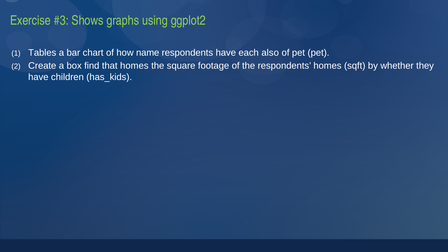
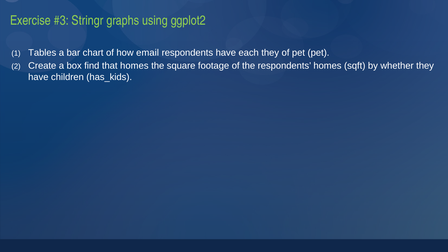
Shows: Shows -> Stringr
name: name -> email
each also: also -> they
